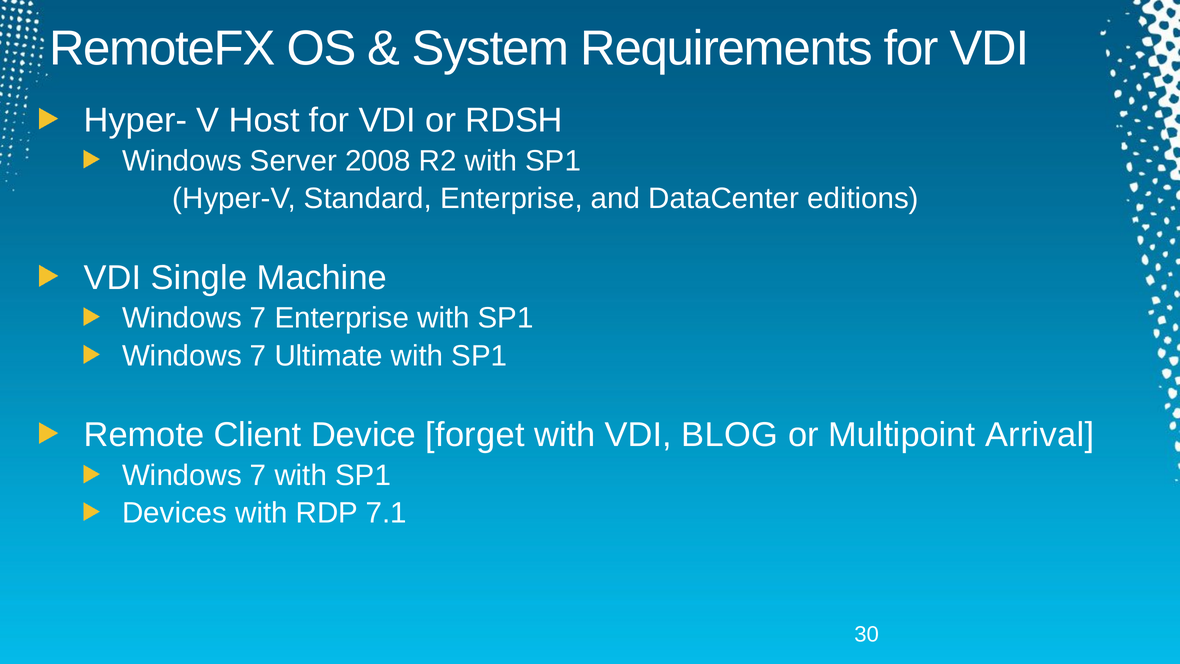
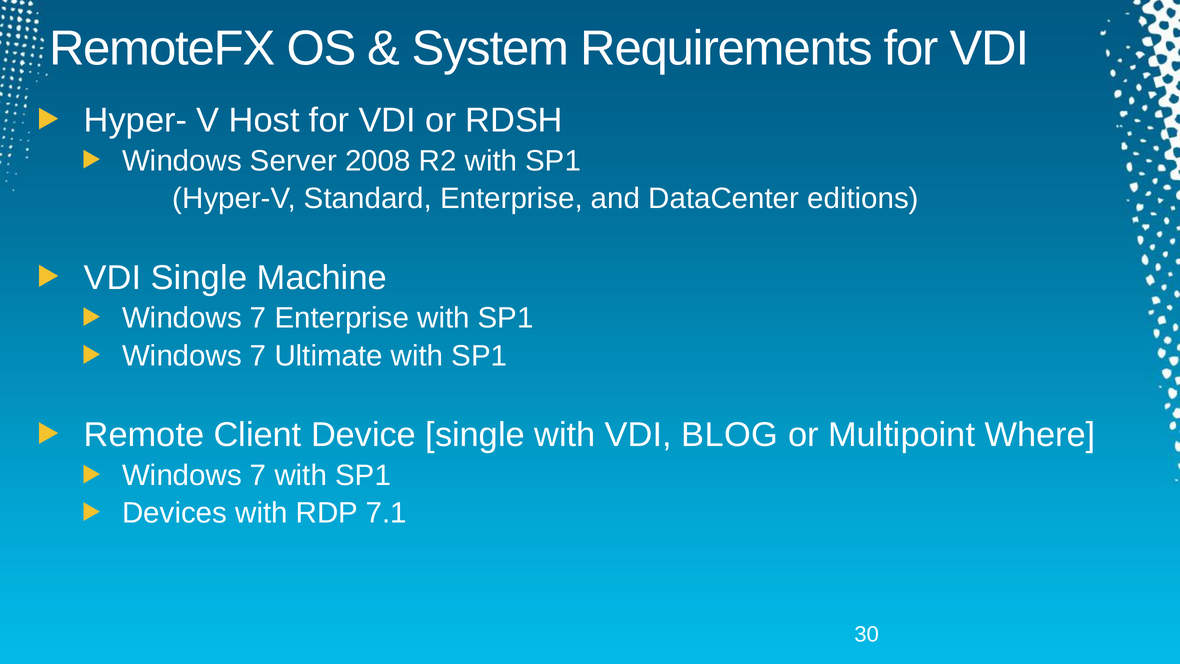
Device forget: forget -> single
Arrival: Arrival -> Where
